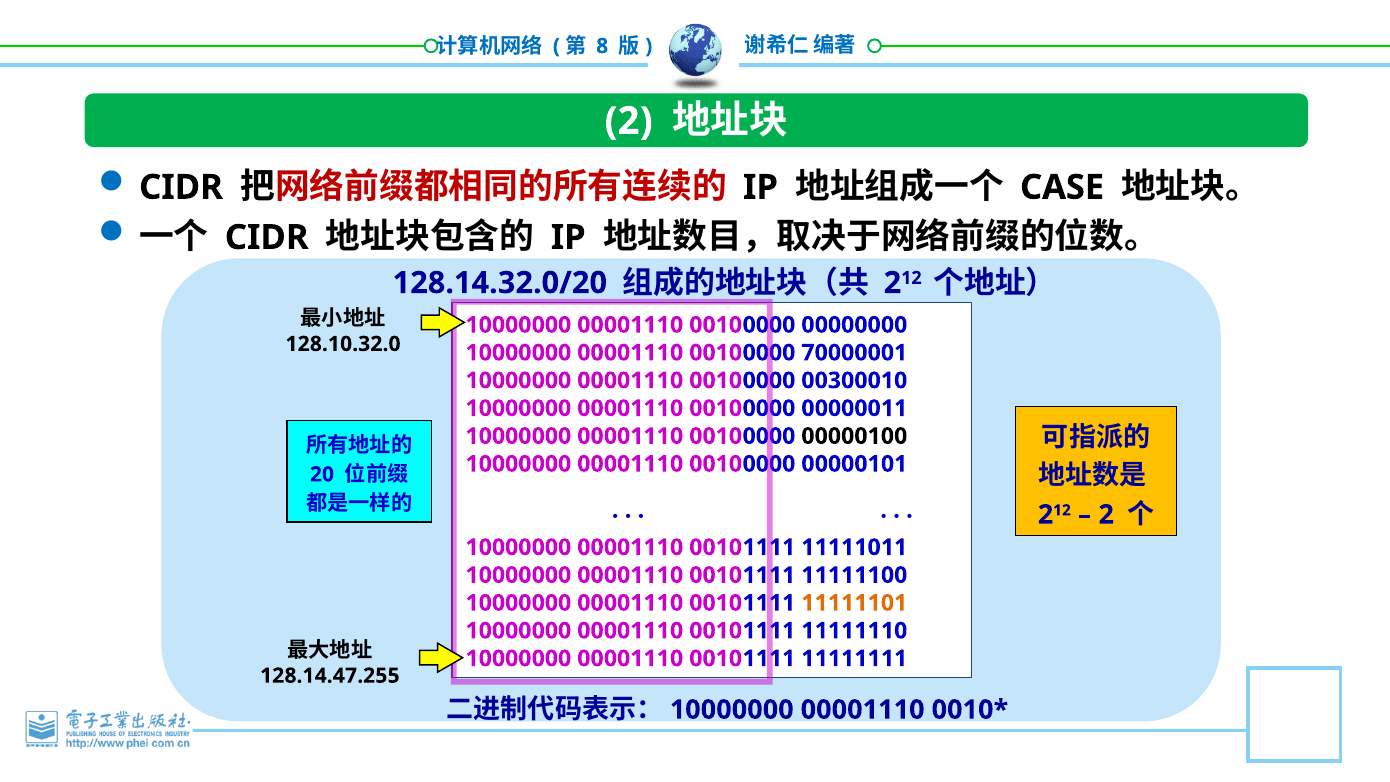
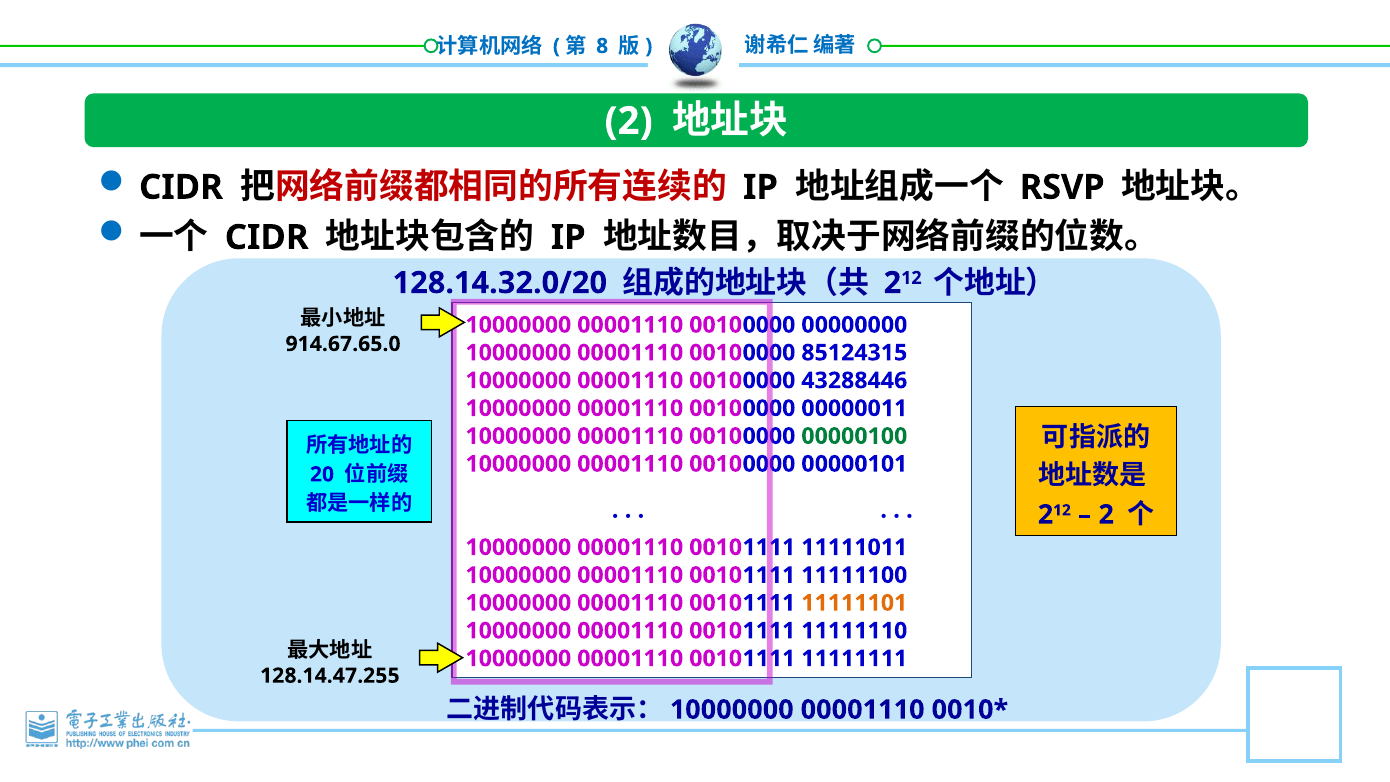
CASE: CASE -> RSVP
128.10.32.0: 128.10.32.0 -> 914.67.65.0
70000001: 70000001 -> 85124315
00300010: 00300010 -> 43288446
00000100 colour: black -> green
